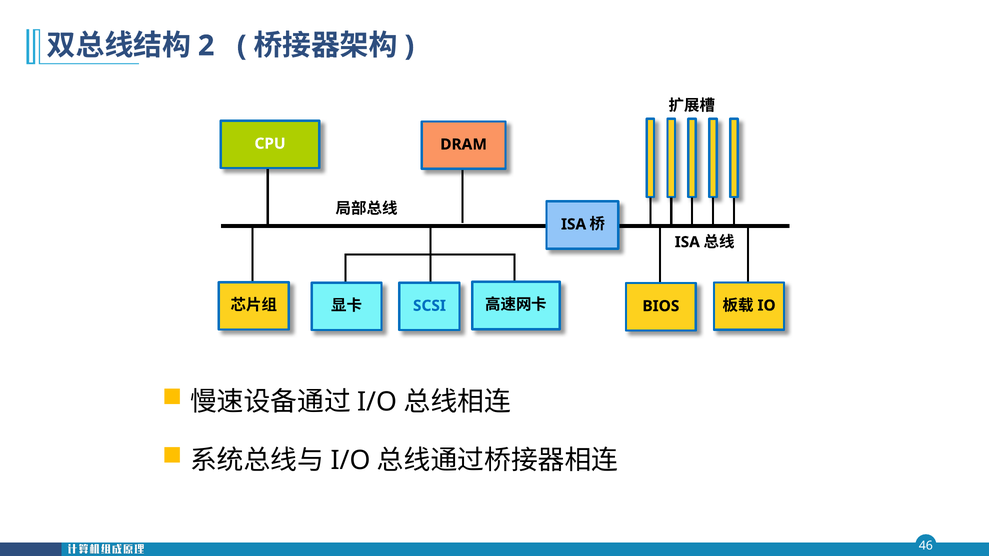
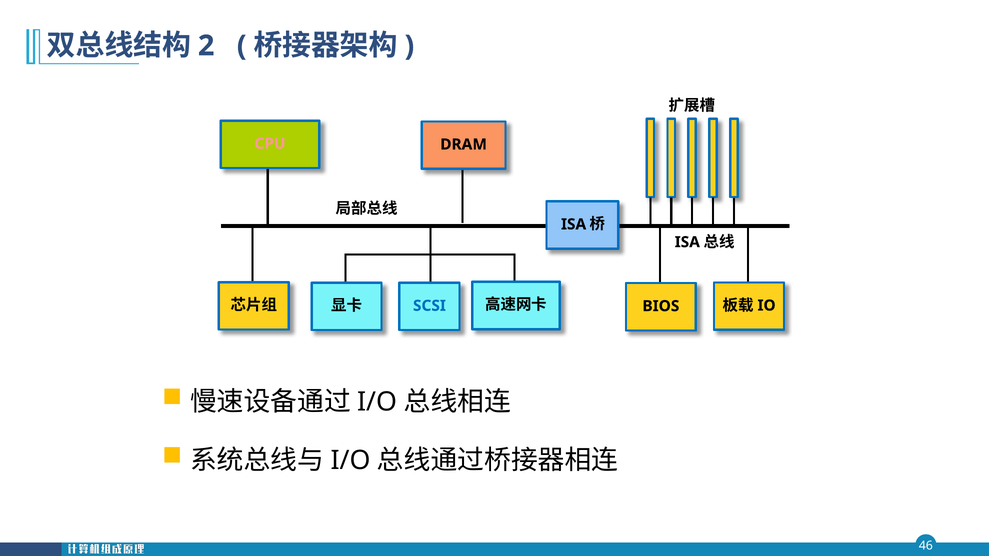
CPU colour: white -> pink
